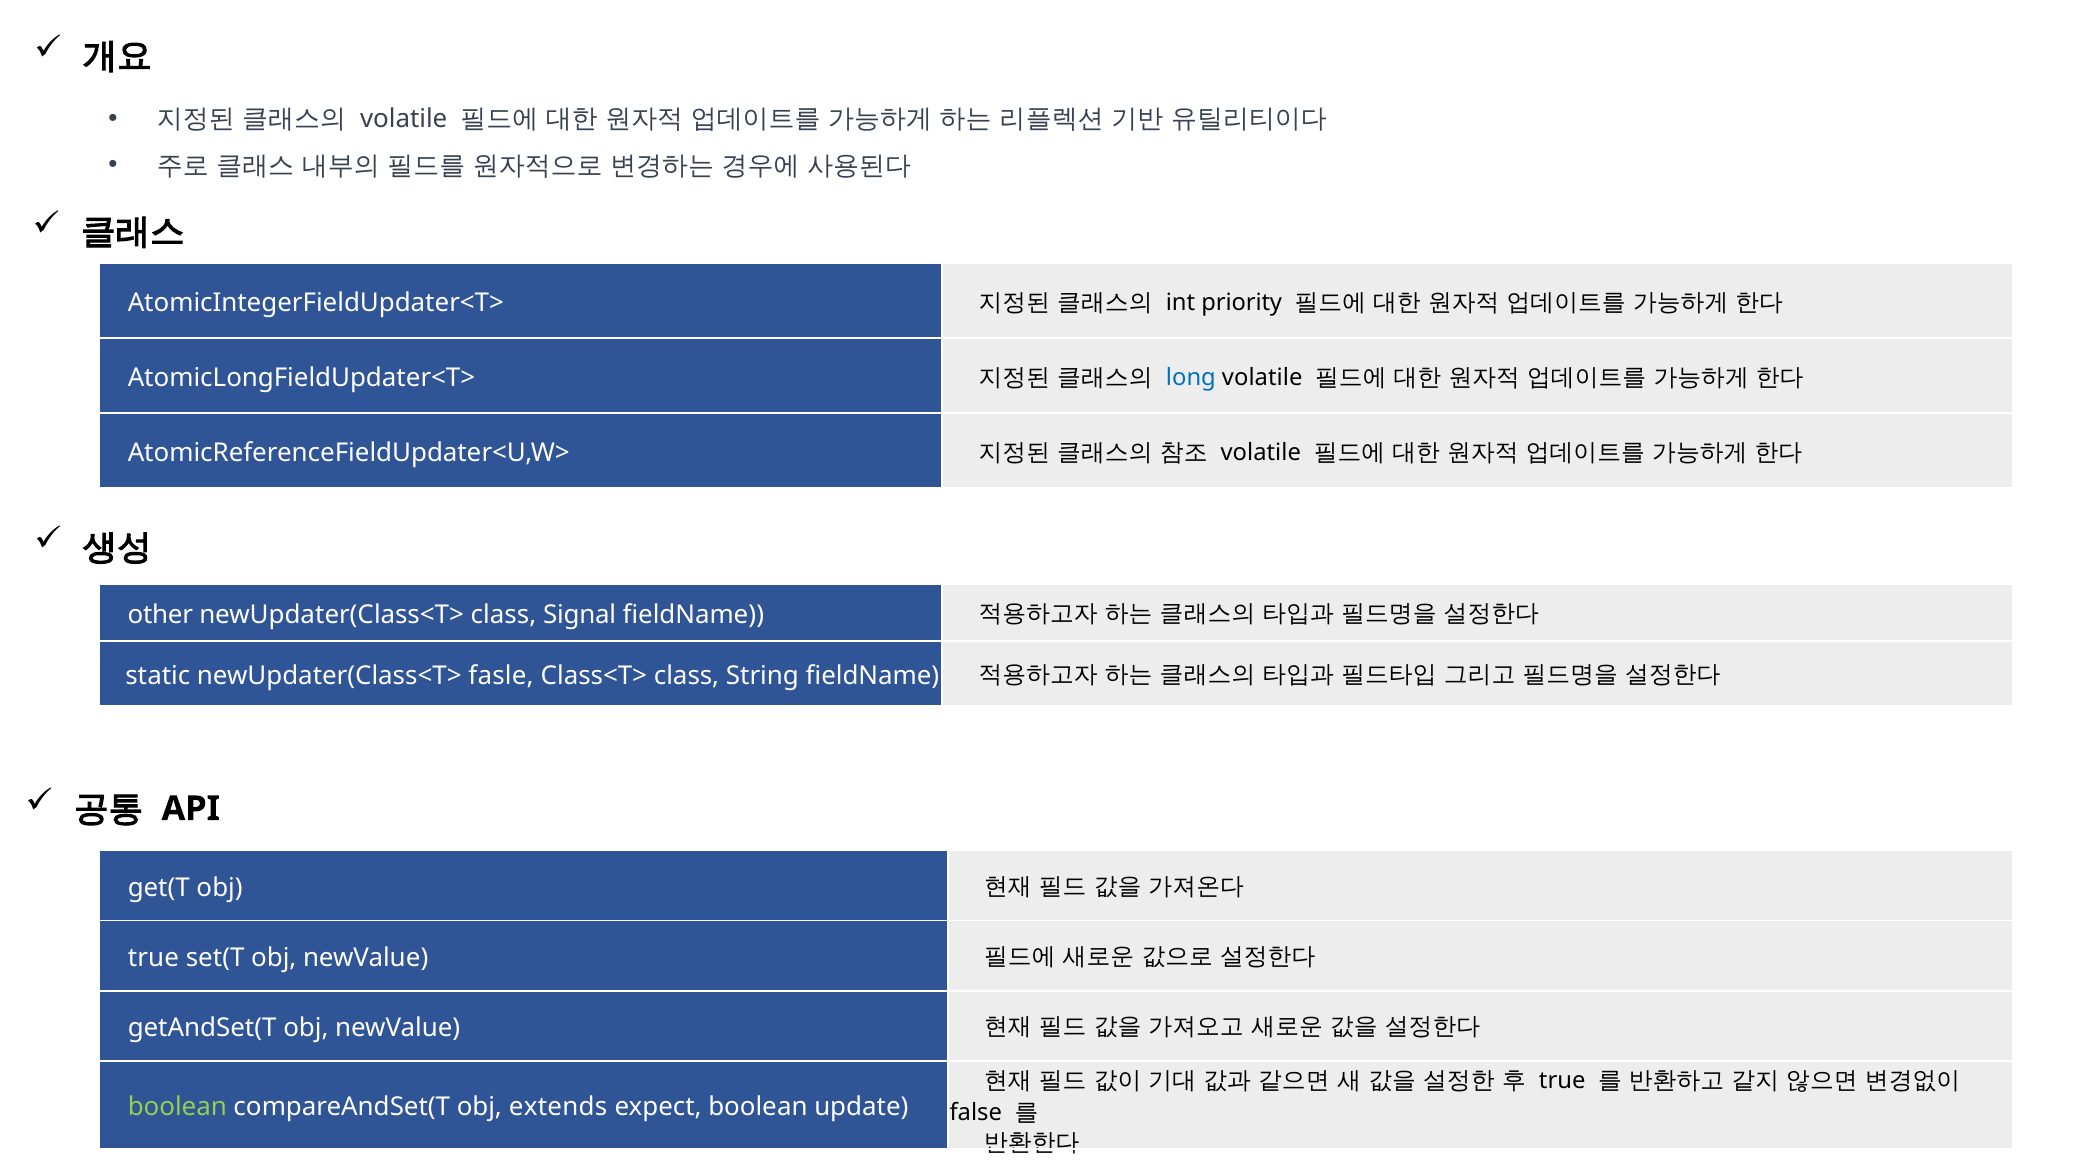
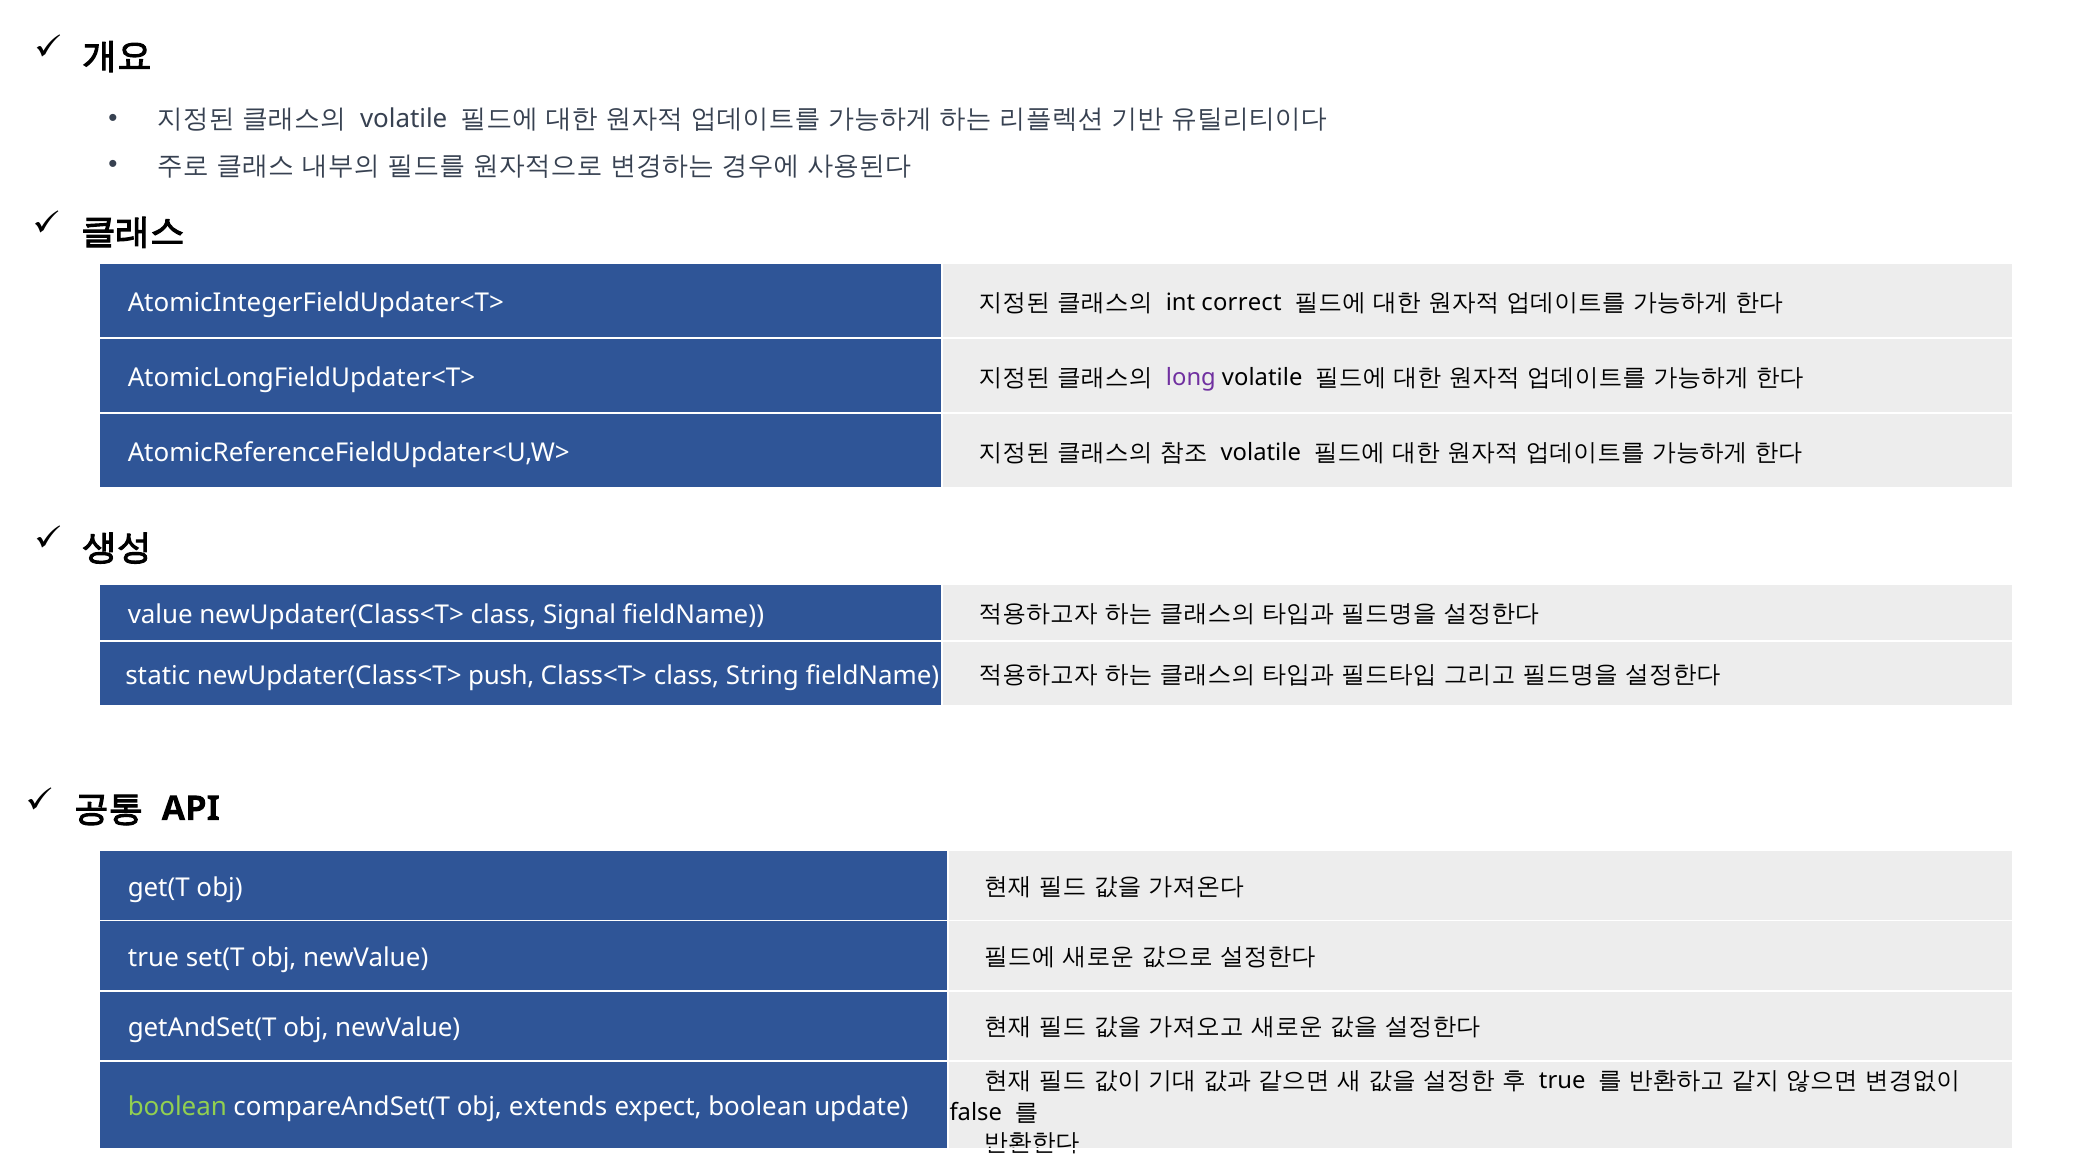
priority: priority -> correct
long colour: blue -> purple
other: other -> value
fasle: fasle -> push
